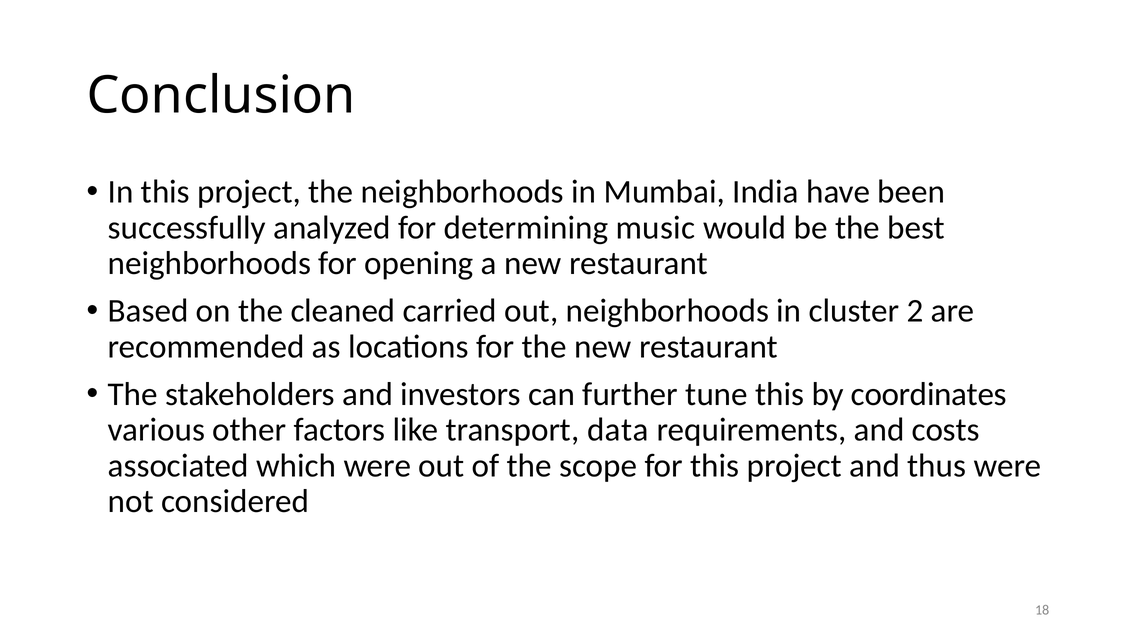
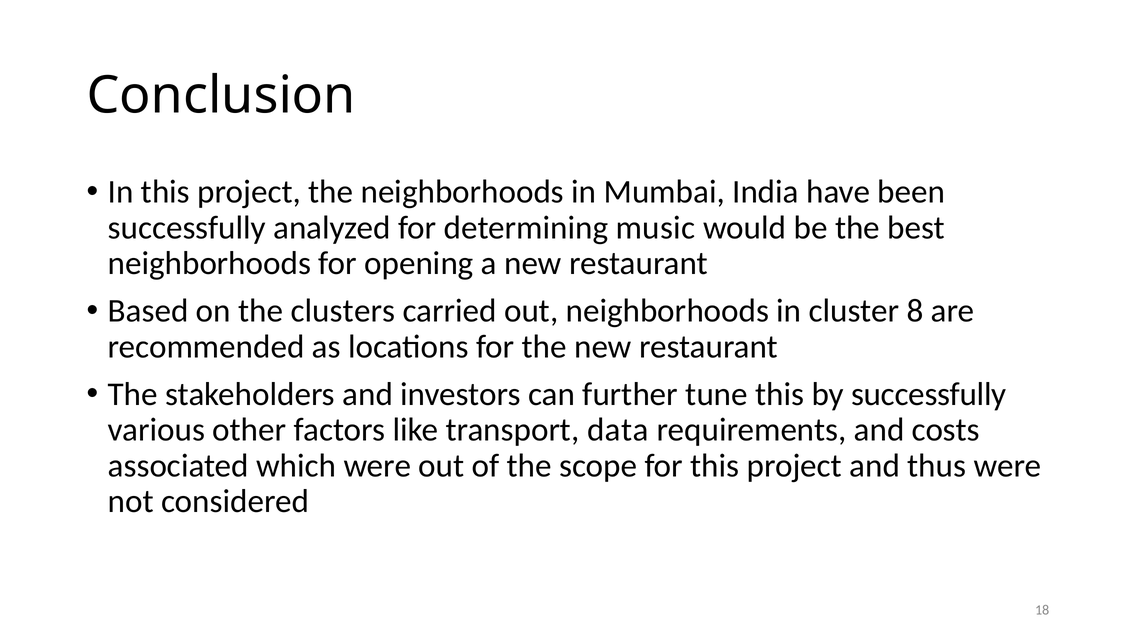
cleaned: cleaned -> clusters
2: 2 -> 8
by coordinates: coordinates -> successfully
